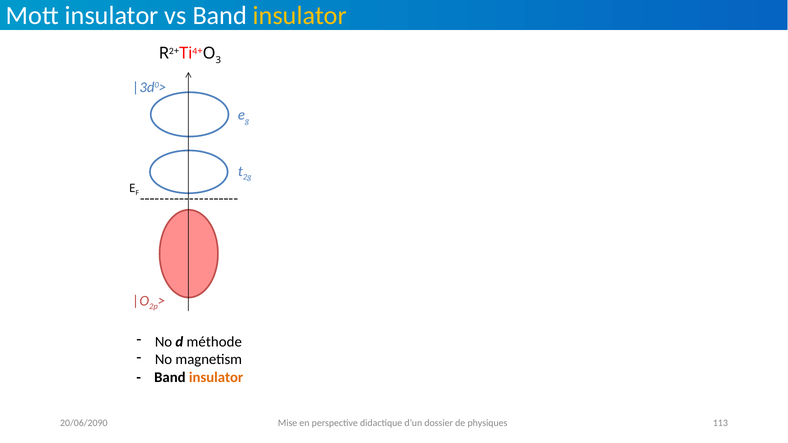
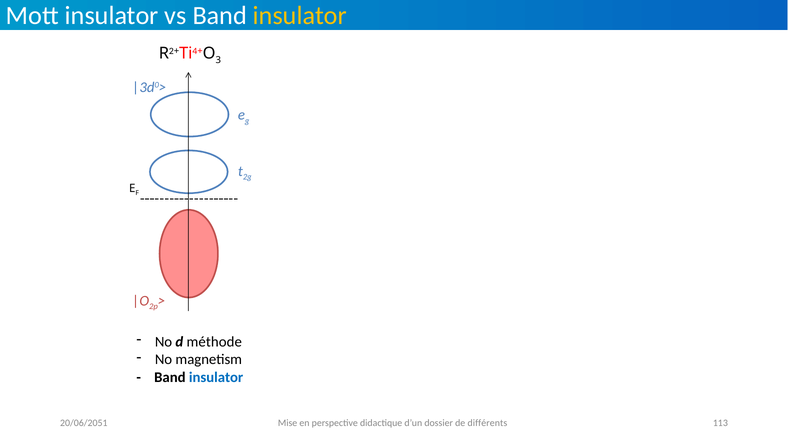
insulator at (216, 378) colour: orange -> blue
physiques: physiques -> différents
20/06/2090: 20/06/2090 -> 20/06/2051
